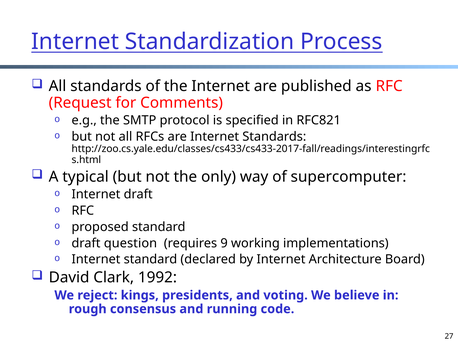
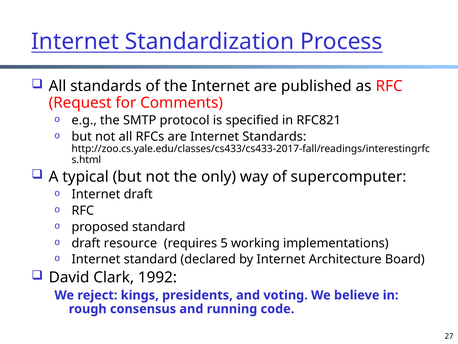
question: question -> resource
9: 9 -> 5
